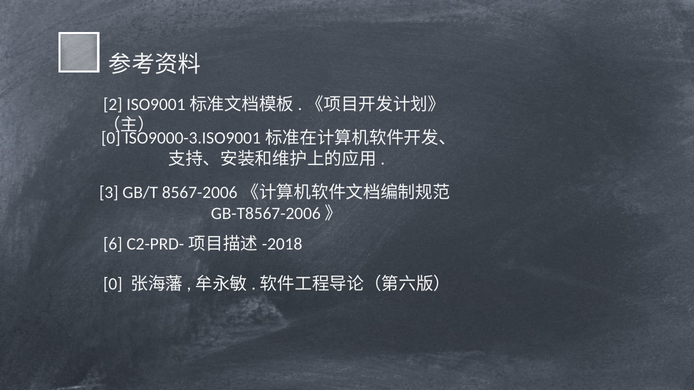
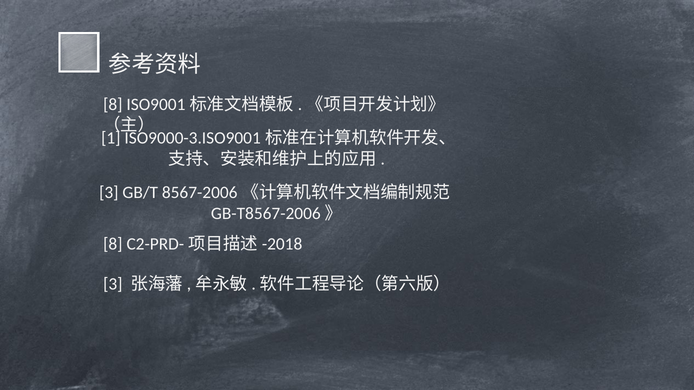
2 at (113, 105): 2 -> 8
0 at (111, 138): 0 -> 1
6 at (113, 244): 6 -> 8
0 at (113, 285): 0 -> 3
